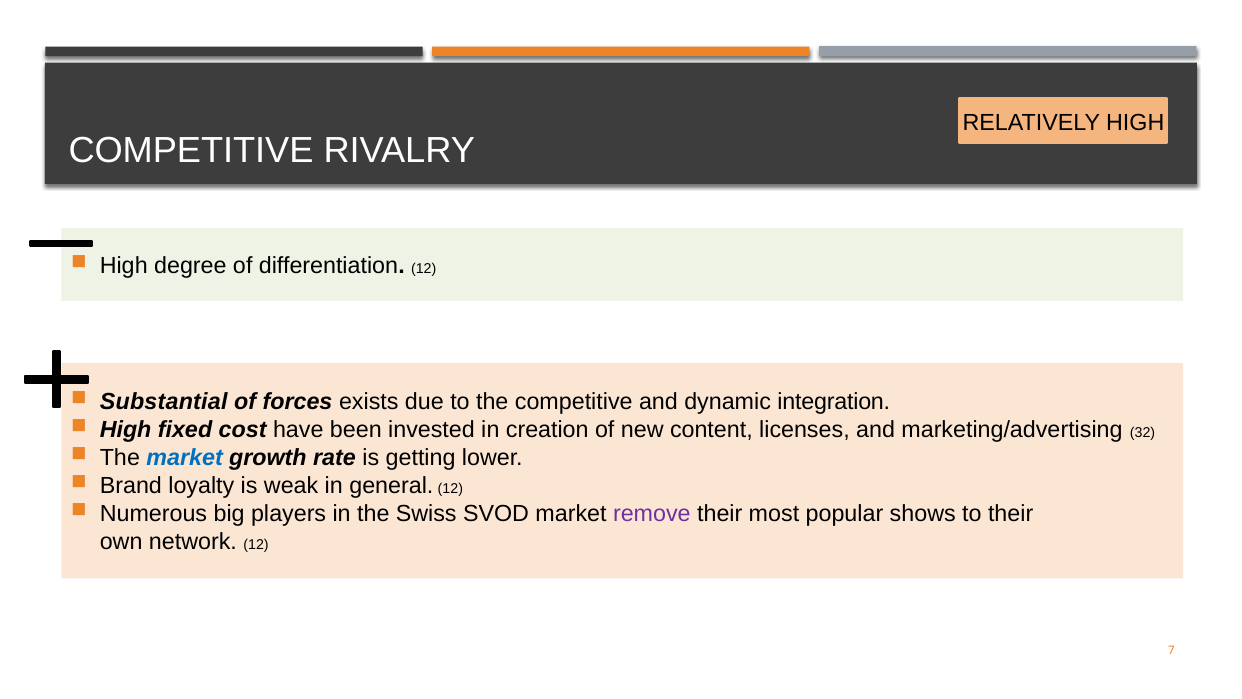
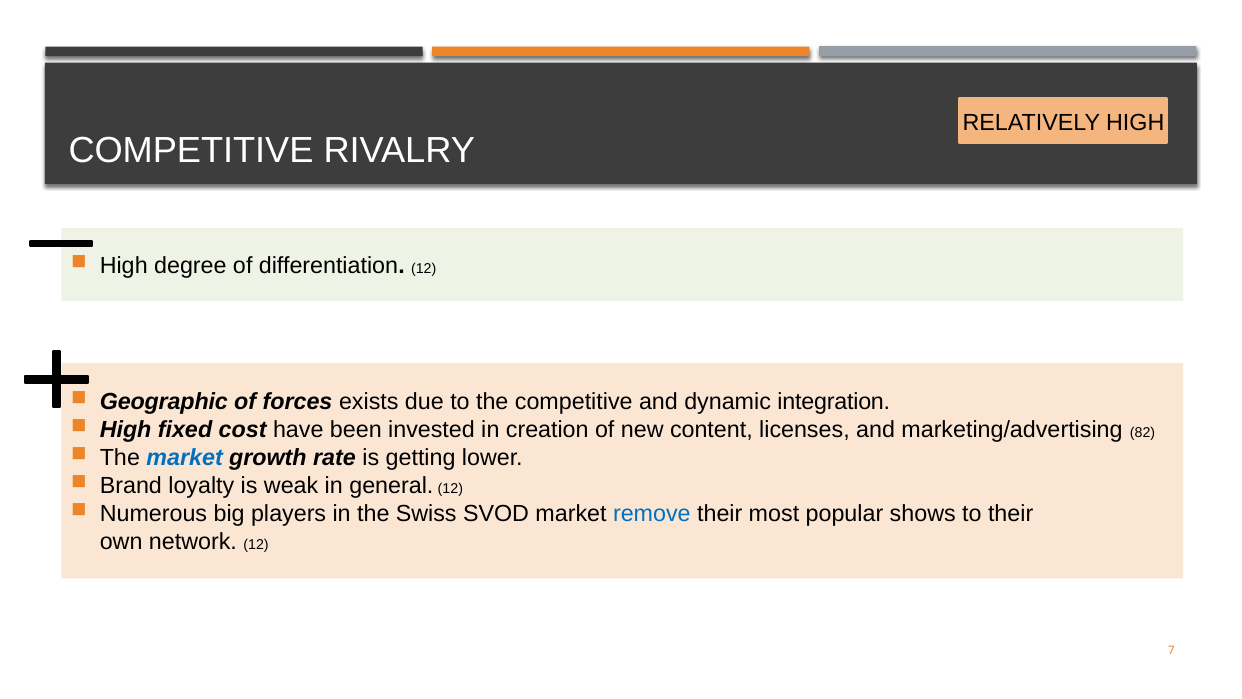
Substantial: Substantial -> Geographic
32: 32 -> 82
remove colour: purple -> blue
